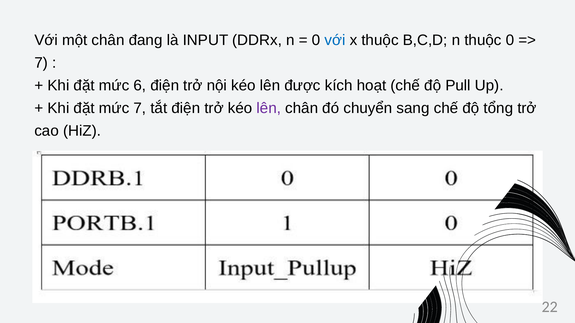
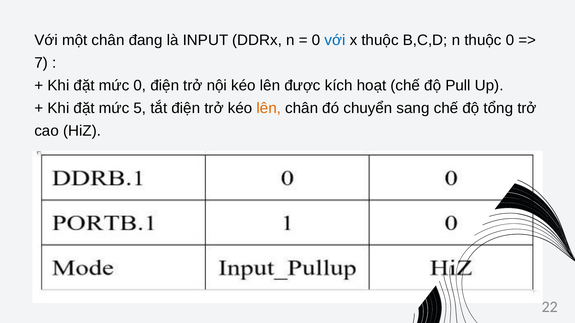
mức 6: 6 -> 0
mức 7: 7 -> 5
lên at (269, 108) colour: purple -> orange
